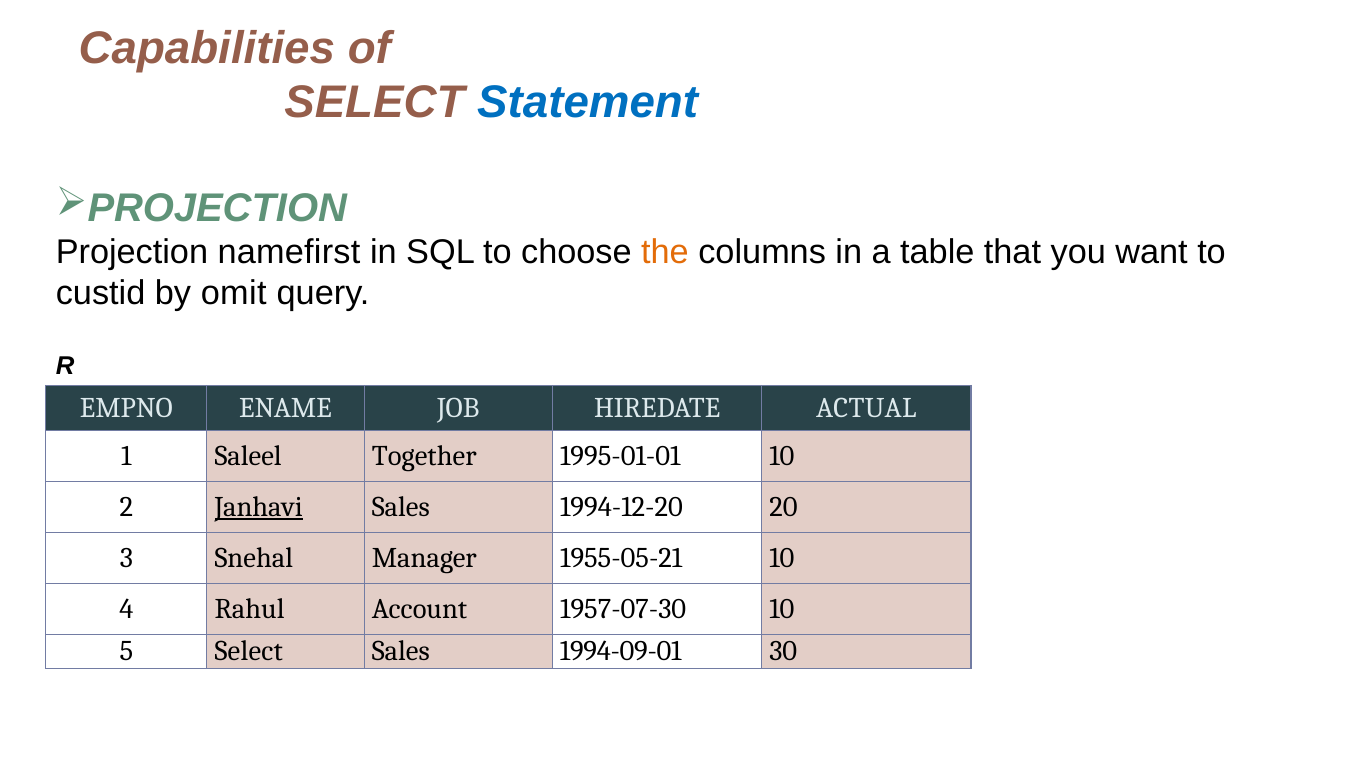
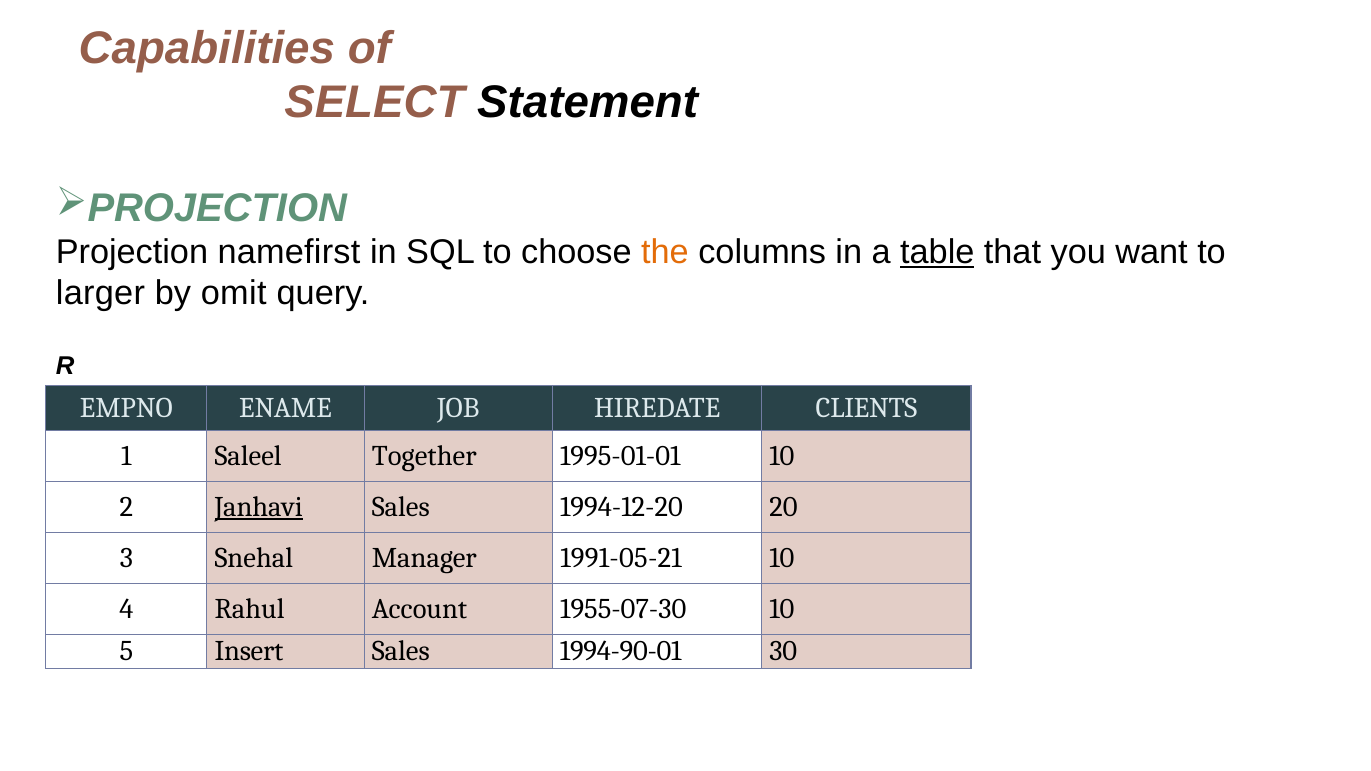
Statement colour: blue -> black
table underline: none -> present
custid: custid -> larger
ACTUAL: ACTUAL -> CLIENTS
1955-05-21: 1955-05-21 -> 1991-05-21
1957-07-30: 1957-07-30 -> 1955-07-30
5 Select: Select -> Insert
1994-09-01: 1994-09-01 -> 1994-90-01
